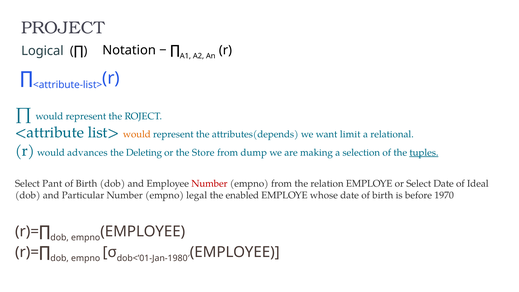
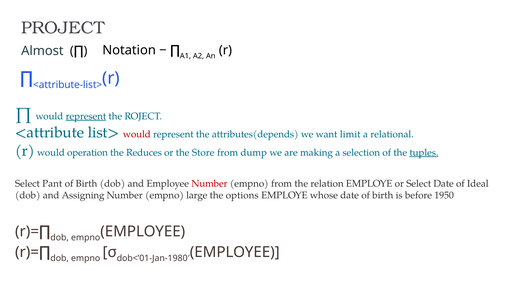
Logical: Logical -> Almost
represent at (86, 116) underline: none -> present
would at (137, 134) colour: orange -> red
advances: advances -> operation
Deleting: Deleting -> Reduces
Particular: Particular -> Assigning
legal: legal -> large
enabled: enabled -> options
1970: 1970 -> 1950
